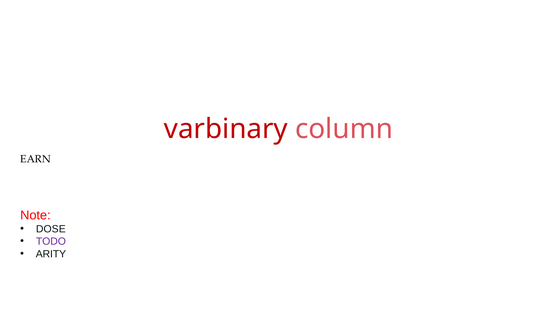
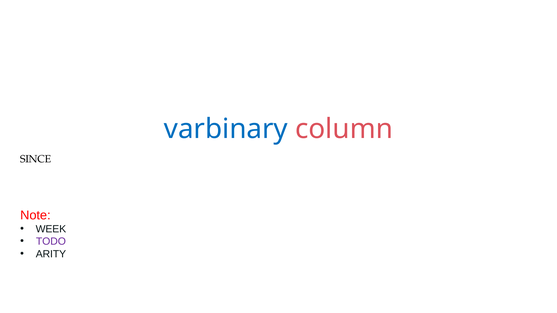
varbinary colour: red -> blue
EARN: EARN -> SINCE
DOSE: DOSE -> WEEK
